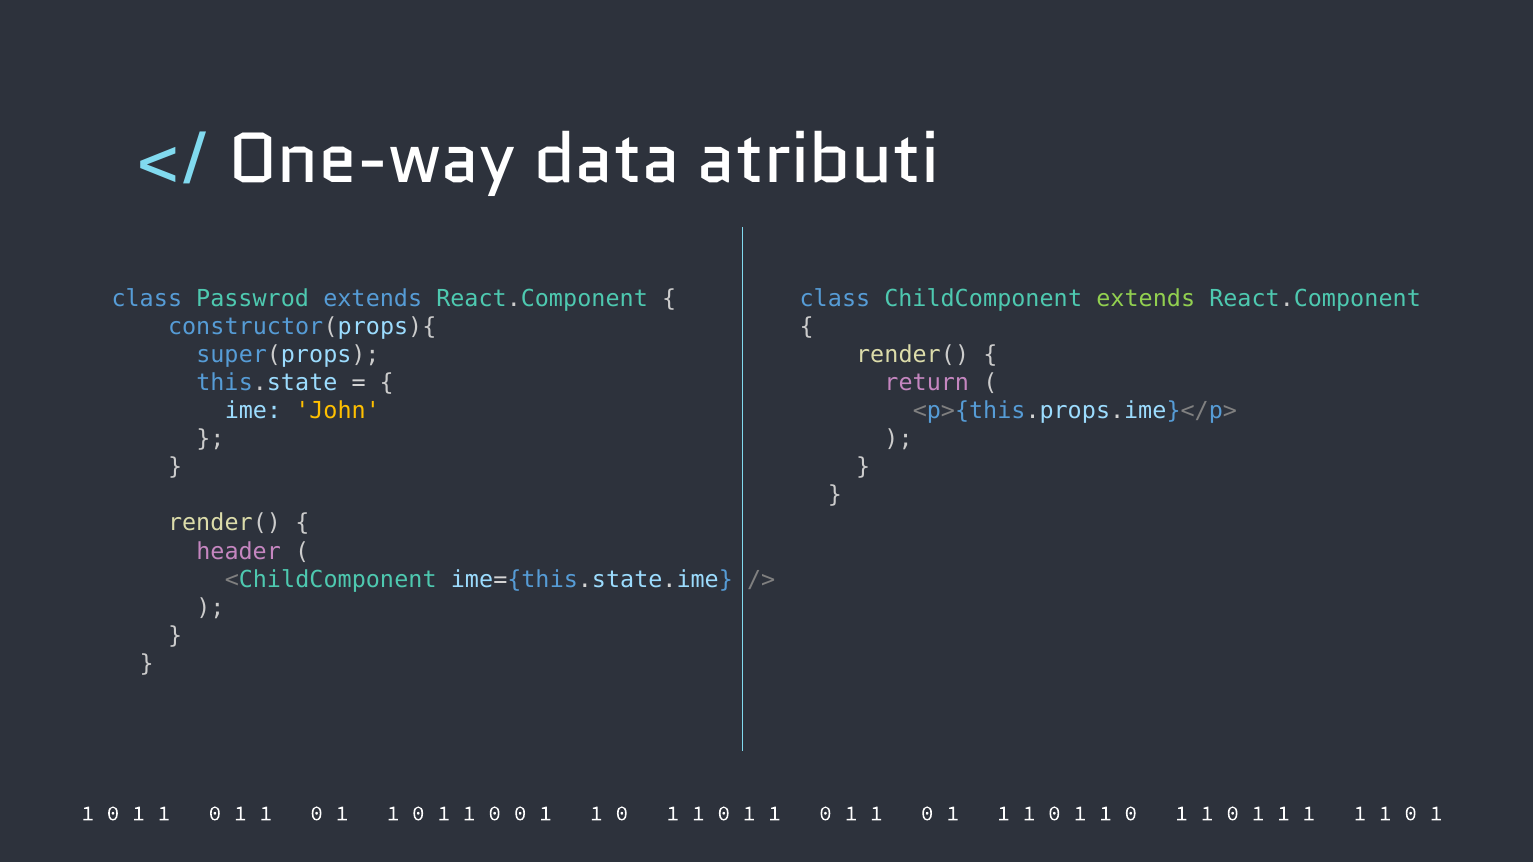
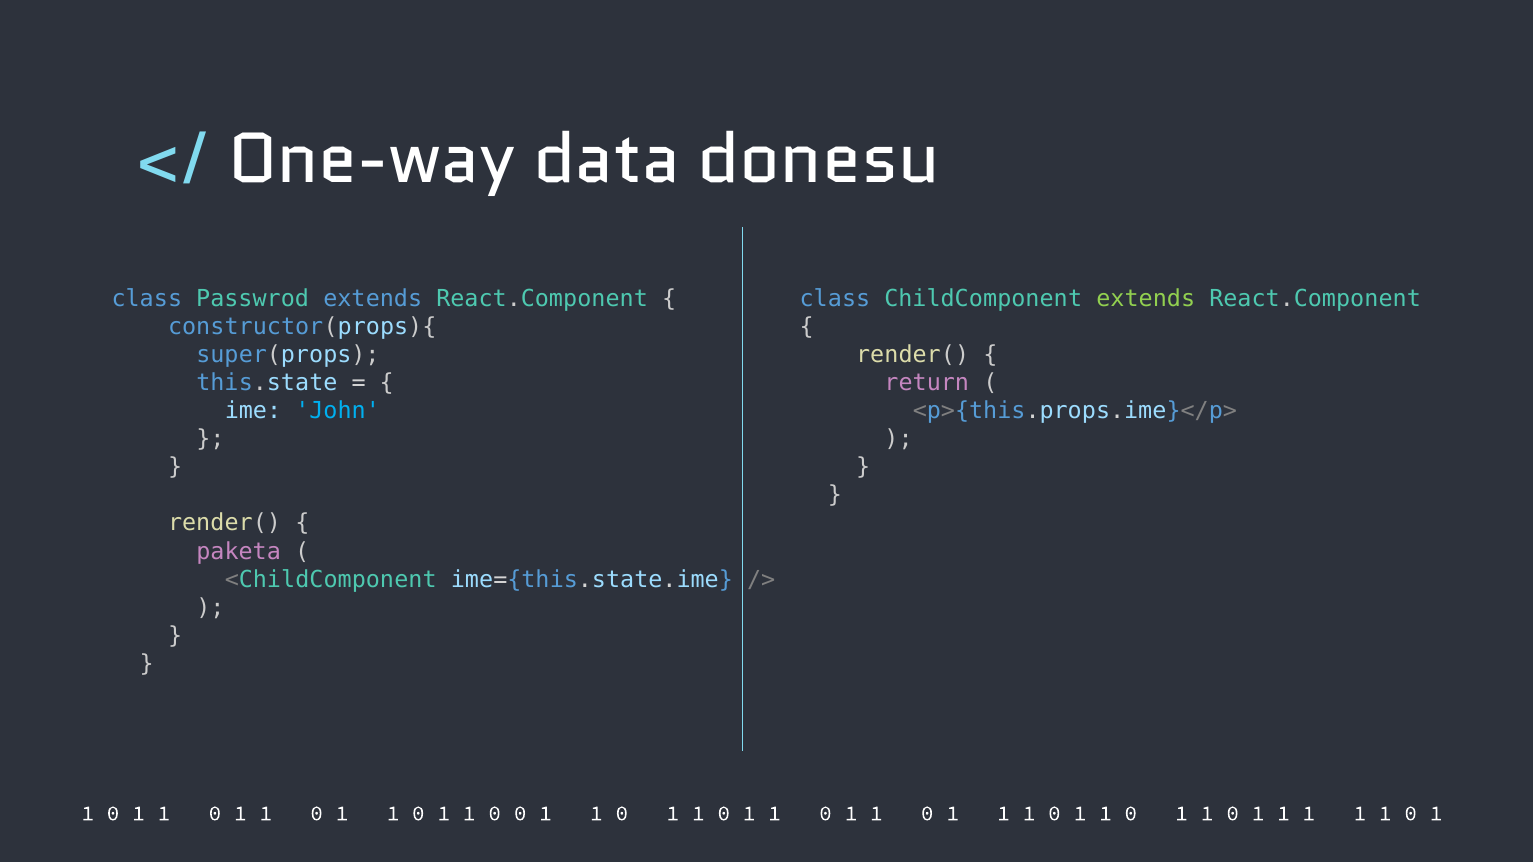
atributi: atributi -> donesu
John colour: yellow -> light blue
header: header -> paketa
